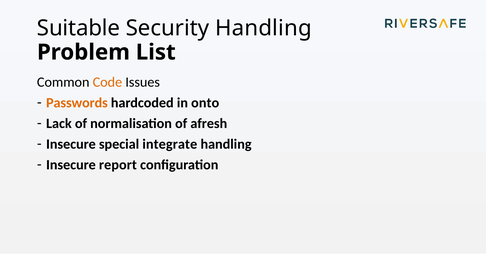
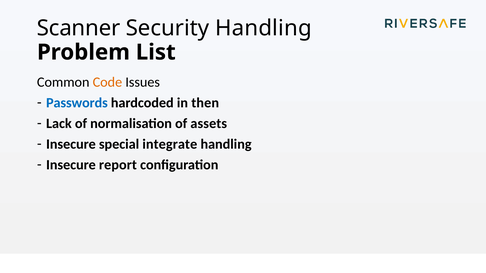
Suitable: Suitable -> Scanner
Passwords colour: orange -> blue
onto: onto -> then
afresh: afresh -> assets
